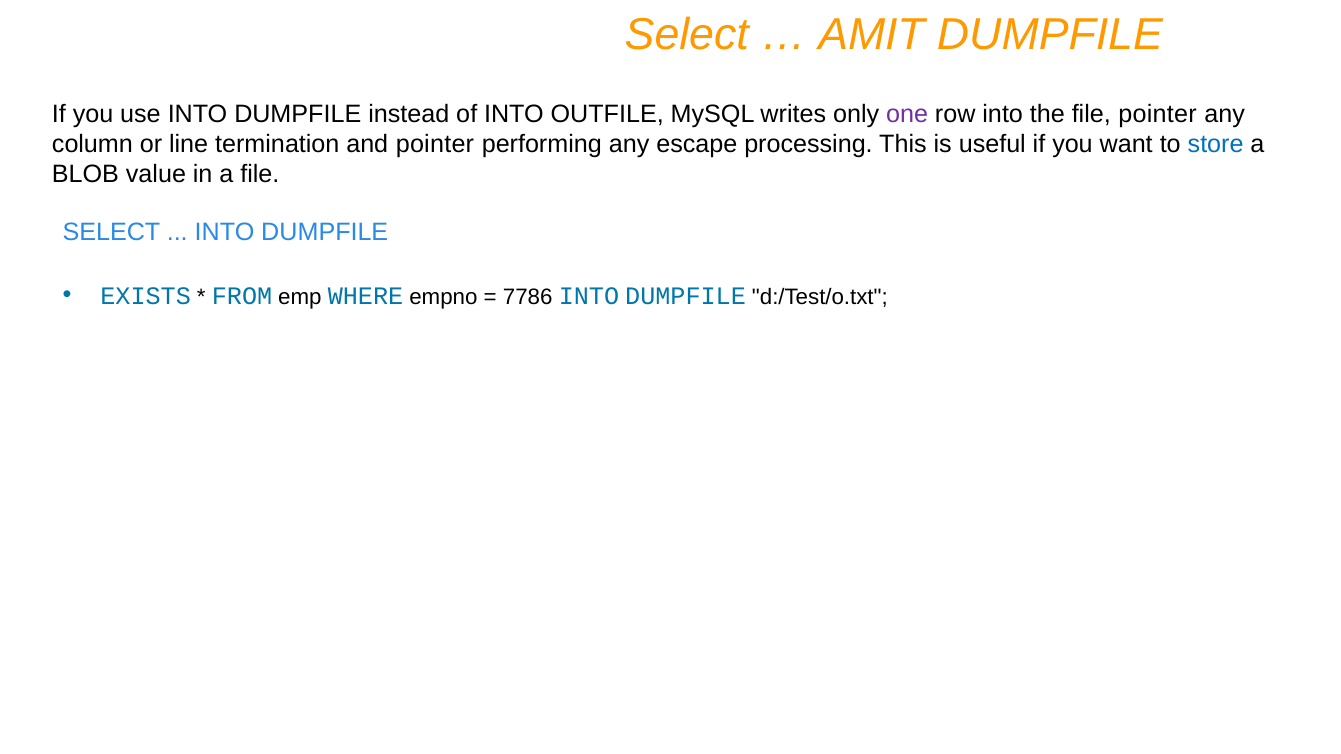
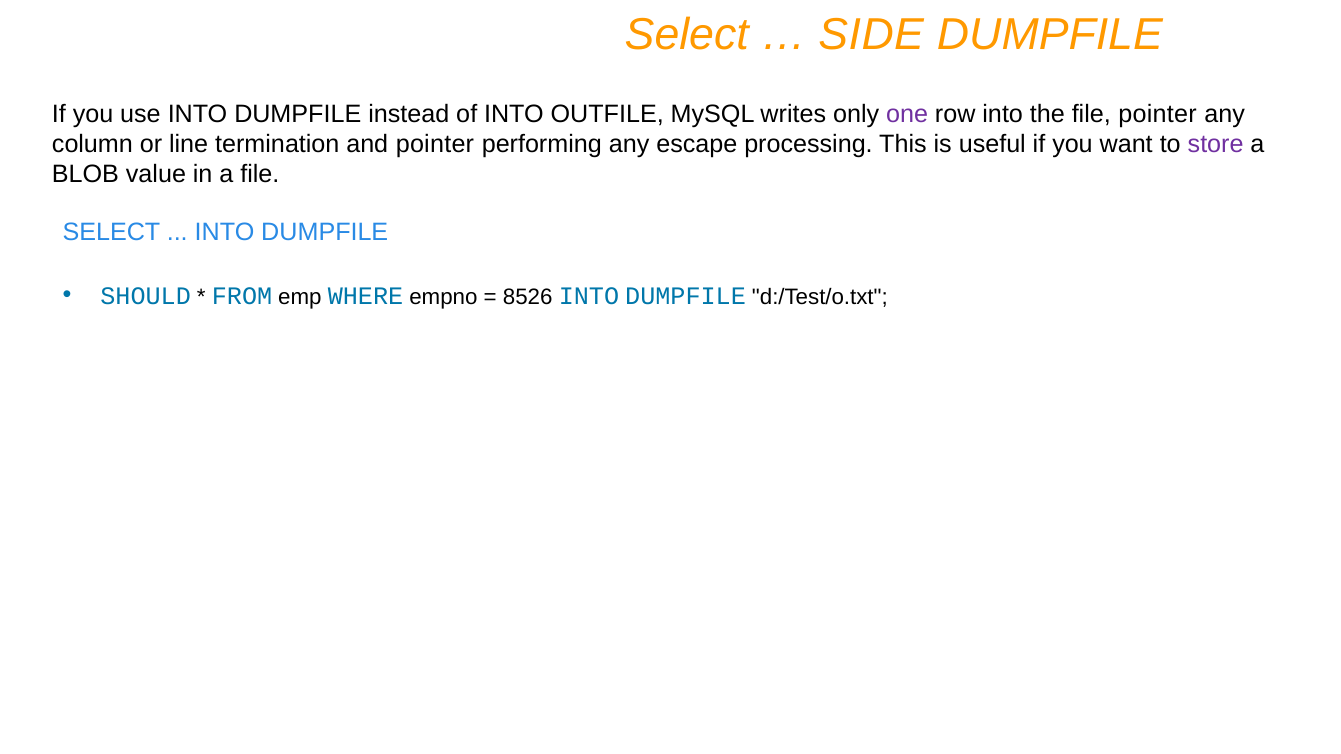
AMIT: AMIT -> SIDE
store colour: blue -> purple
EXISTS: EXISTS -> SHOULD
7786: 7786 -> 8526
